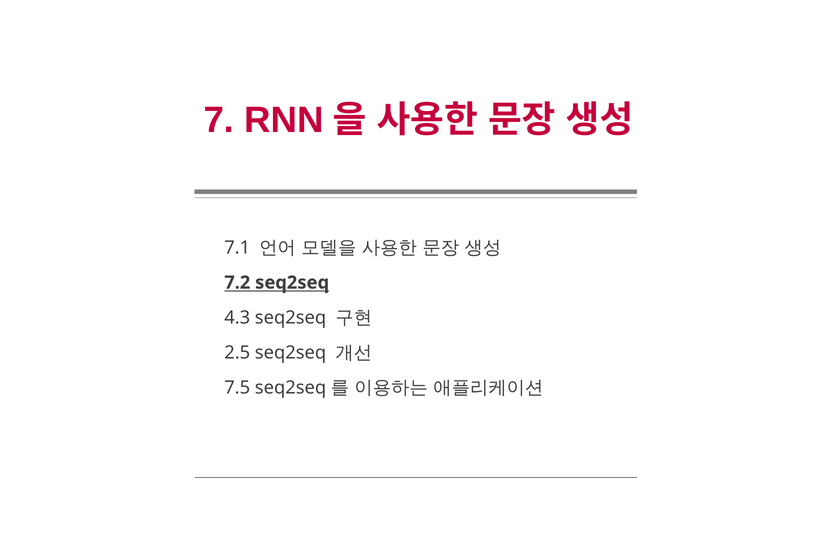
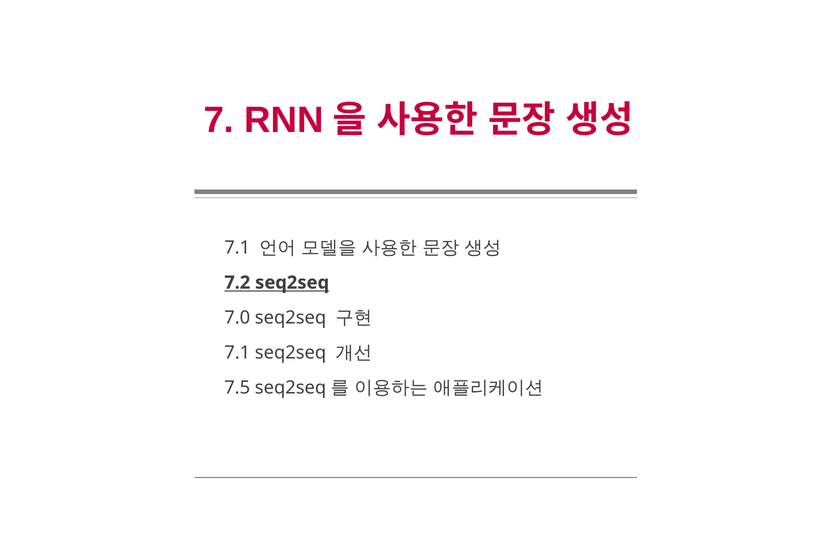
4.3: 4.3 -> 7.0
2.5 at (237, 353): 2.5 -> 7.1
